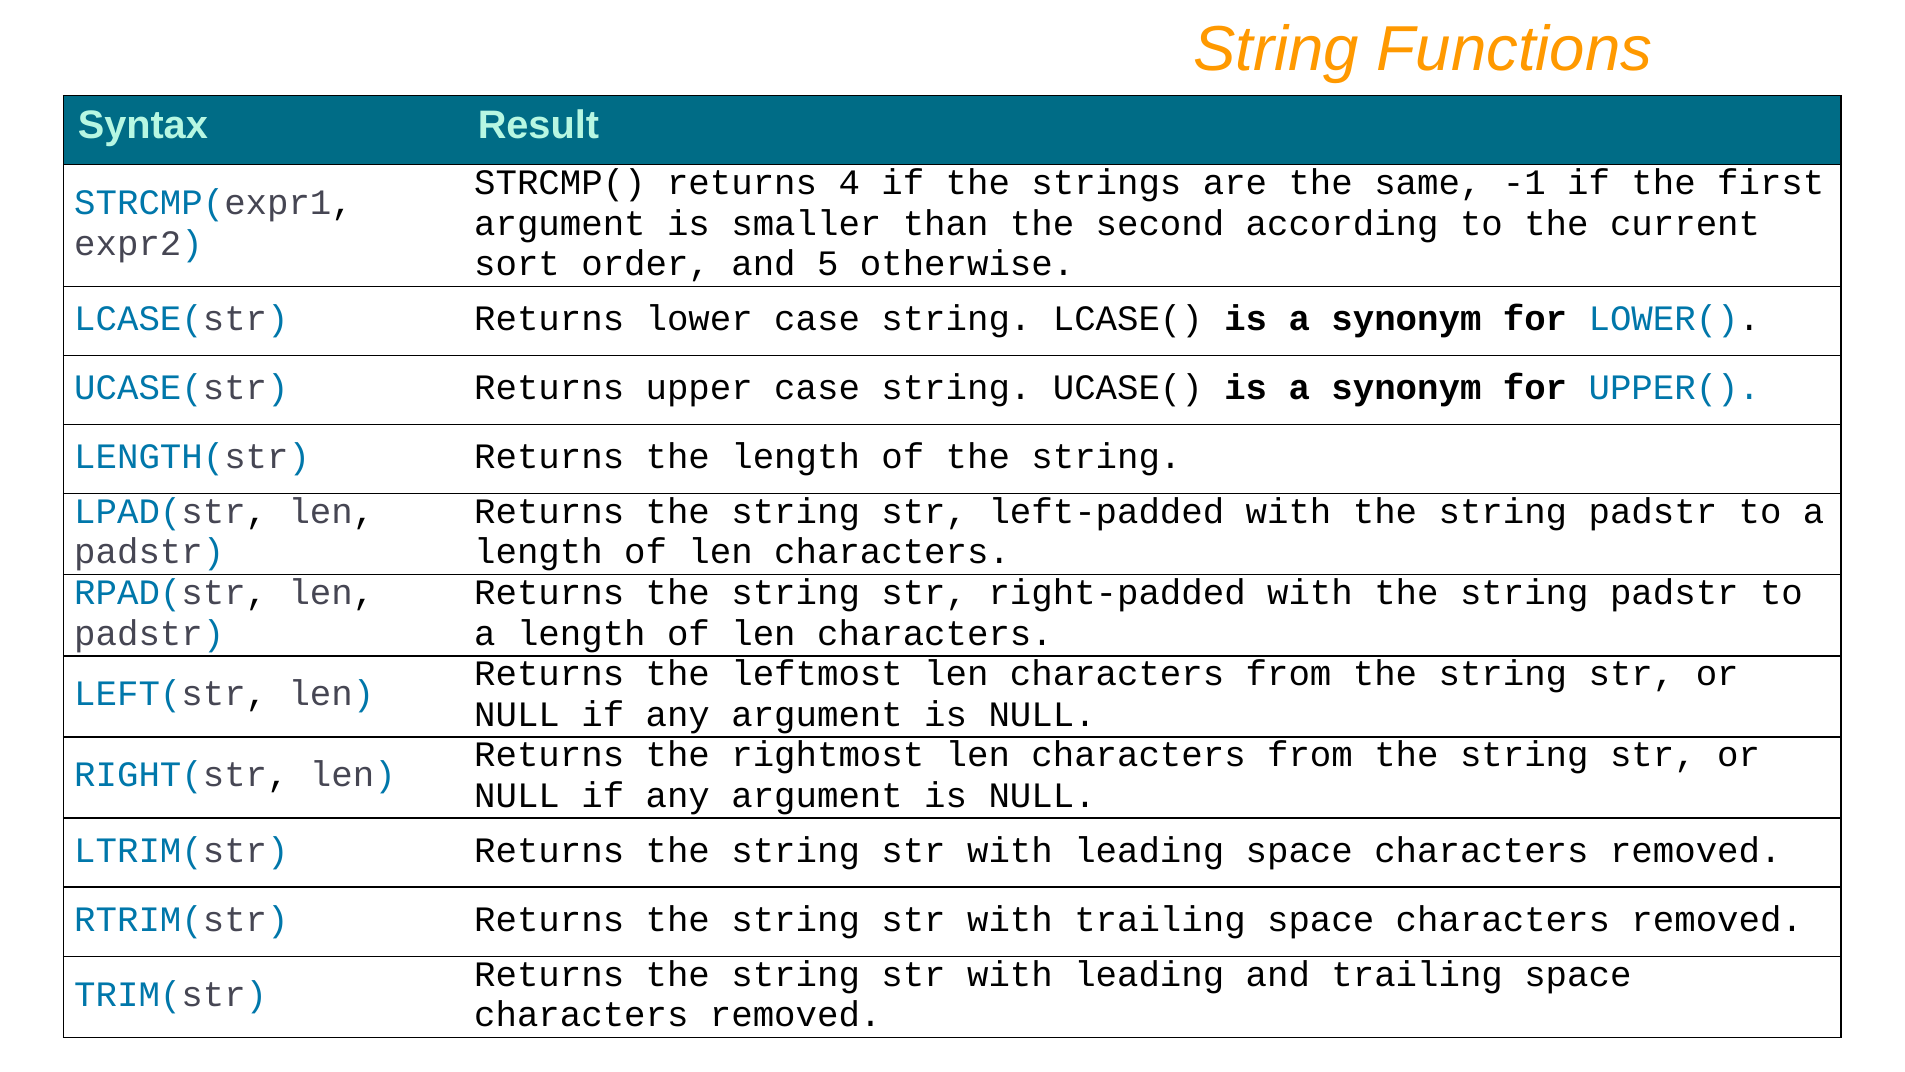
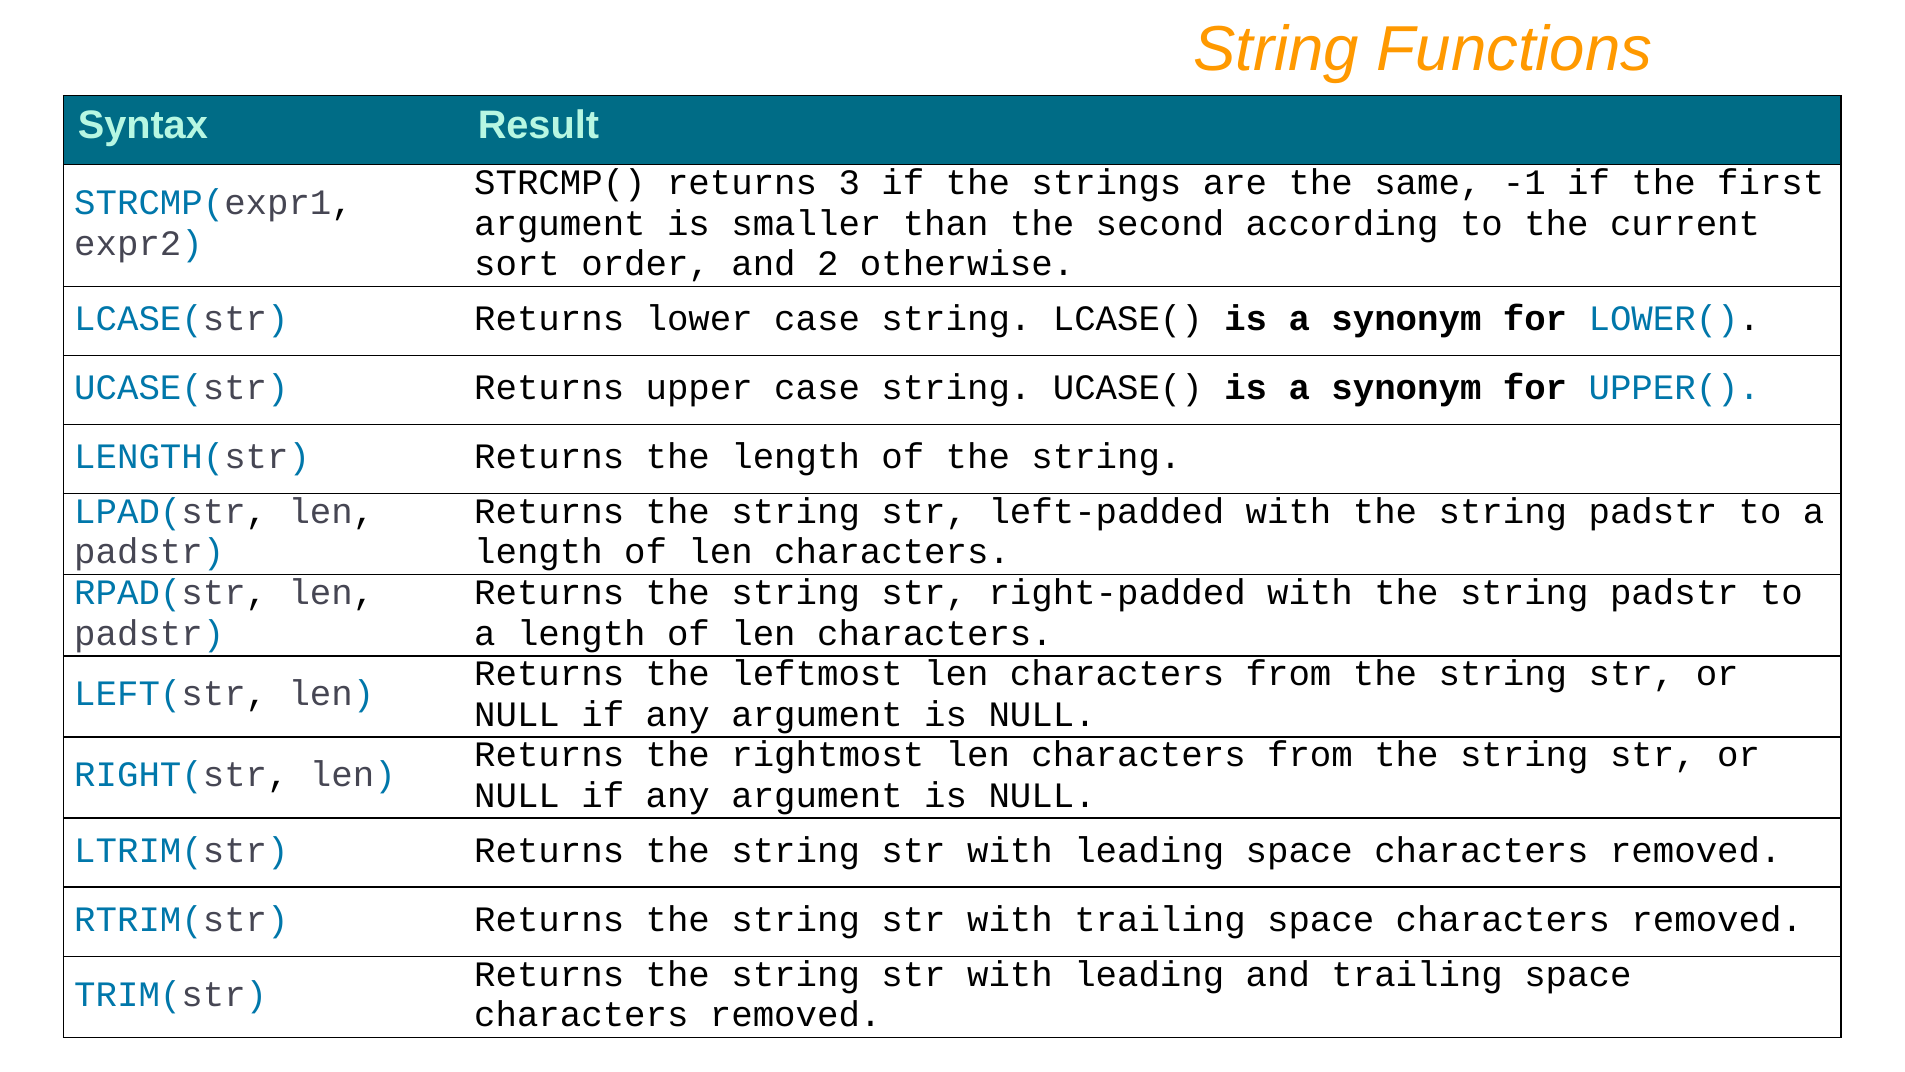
4: 4 -> 3
5: 5 -> 2
